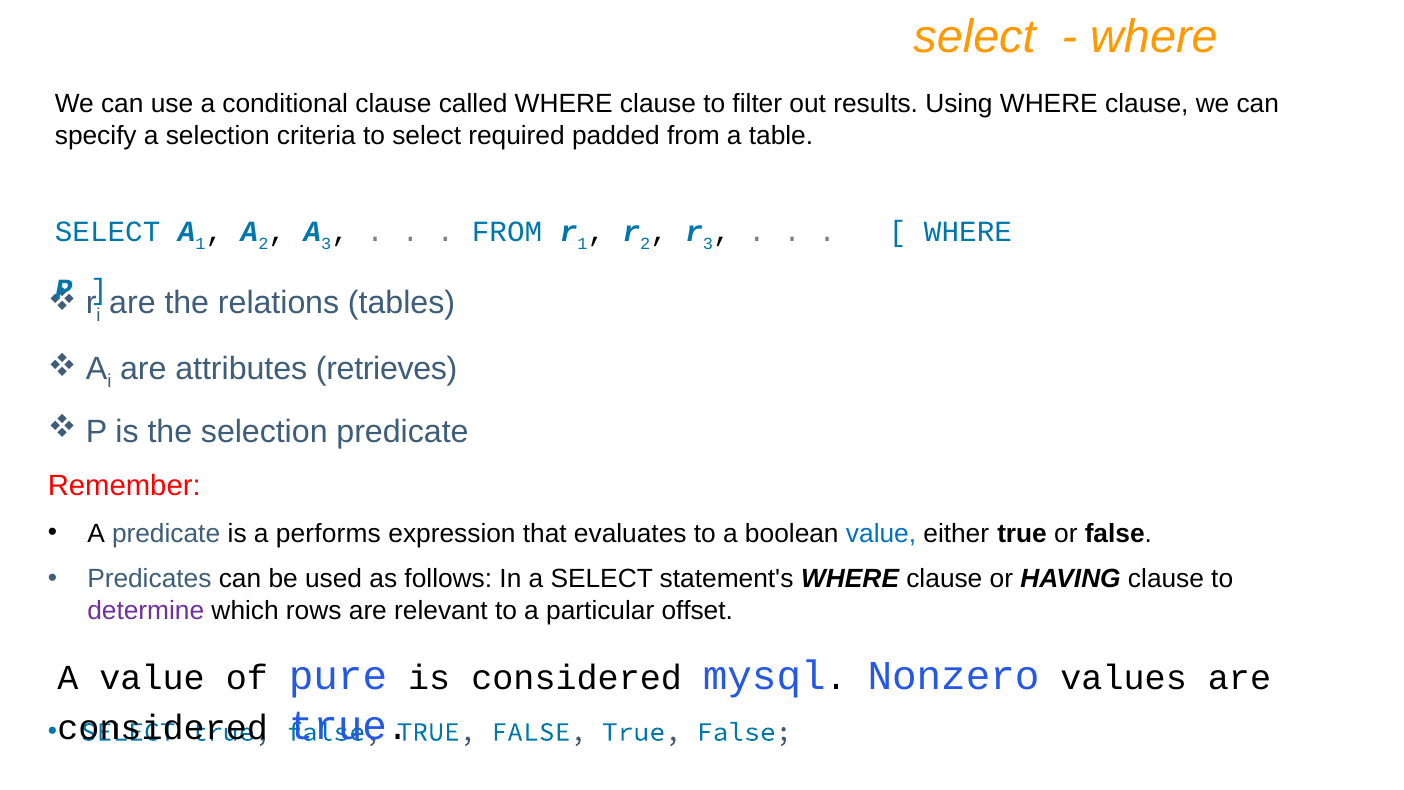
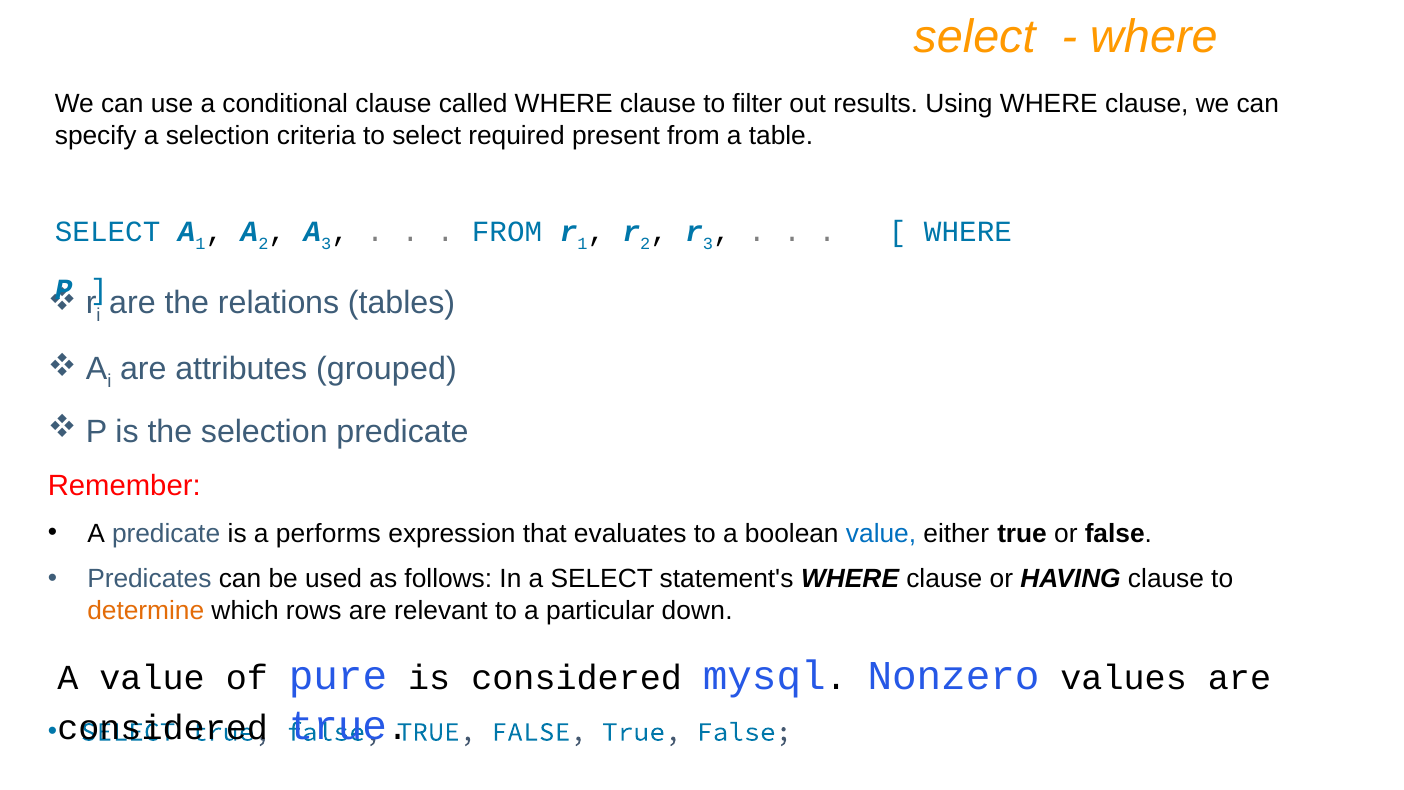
padded: padded -> present
retrieves: retrieves -> grouped
determine colour: purple -> orange
offset: offset -> down
